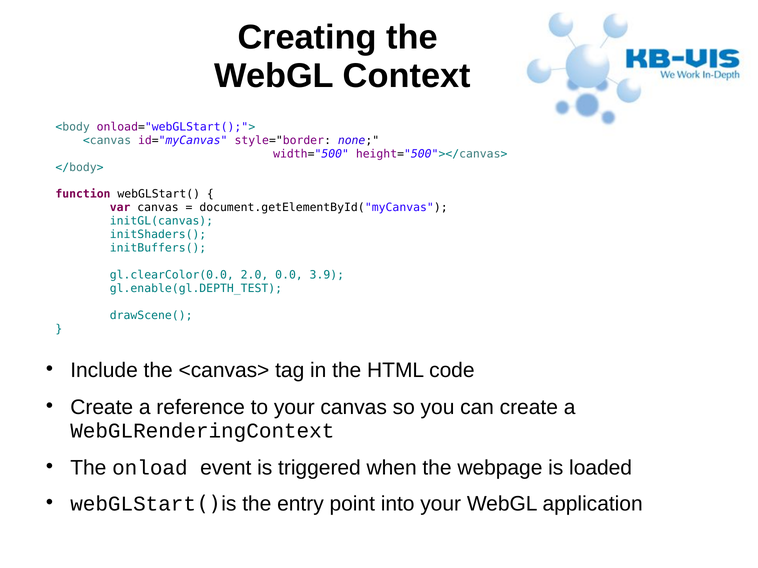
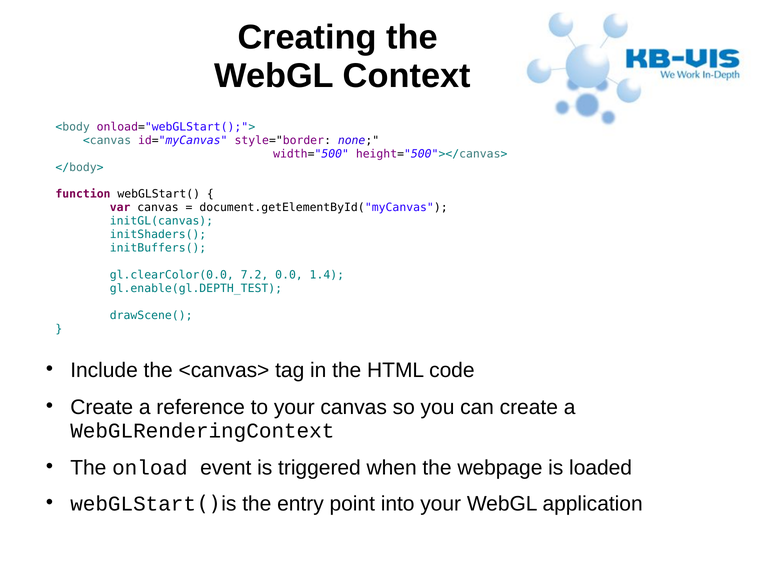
2.0: 2.0 -> 7.2
3.9: 3.9 -> 1.4
